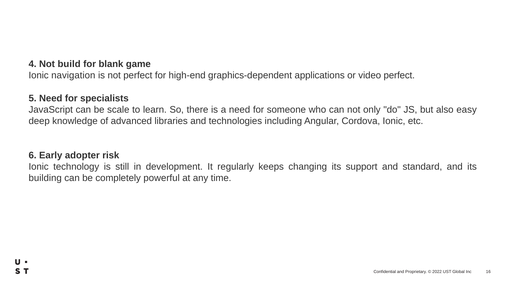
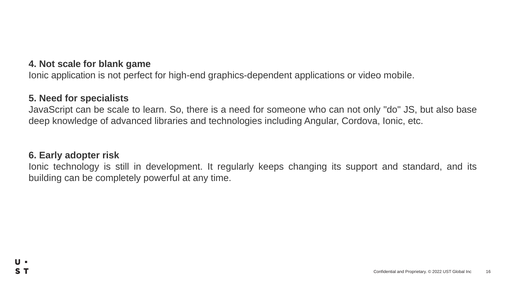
Not build: build -> scale
navigation: navigation -> application
video perfect: perfect -> mobile
easy: easy -> base
